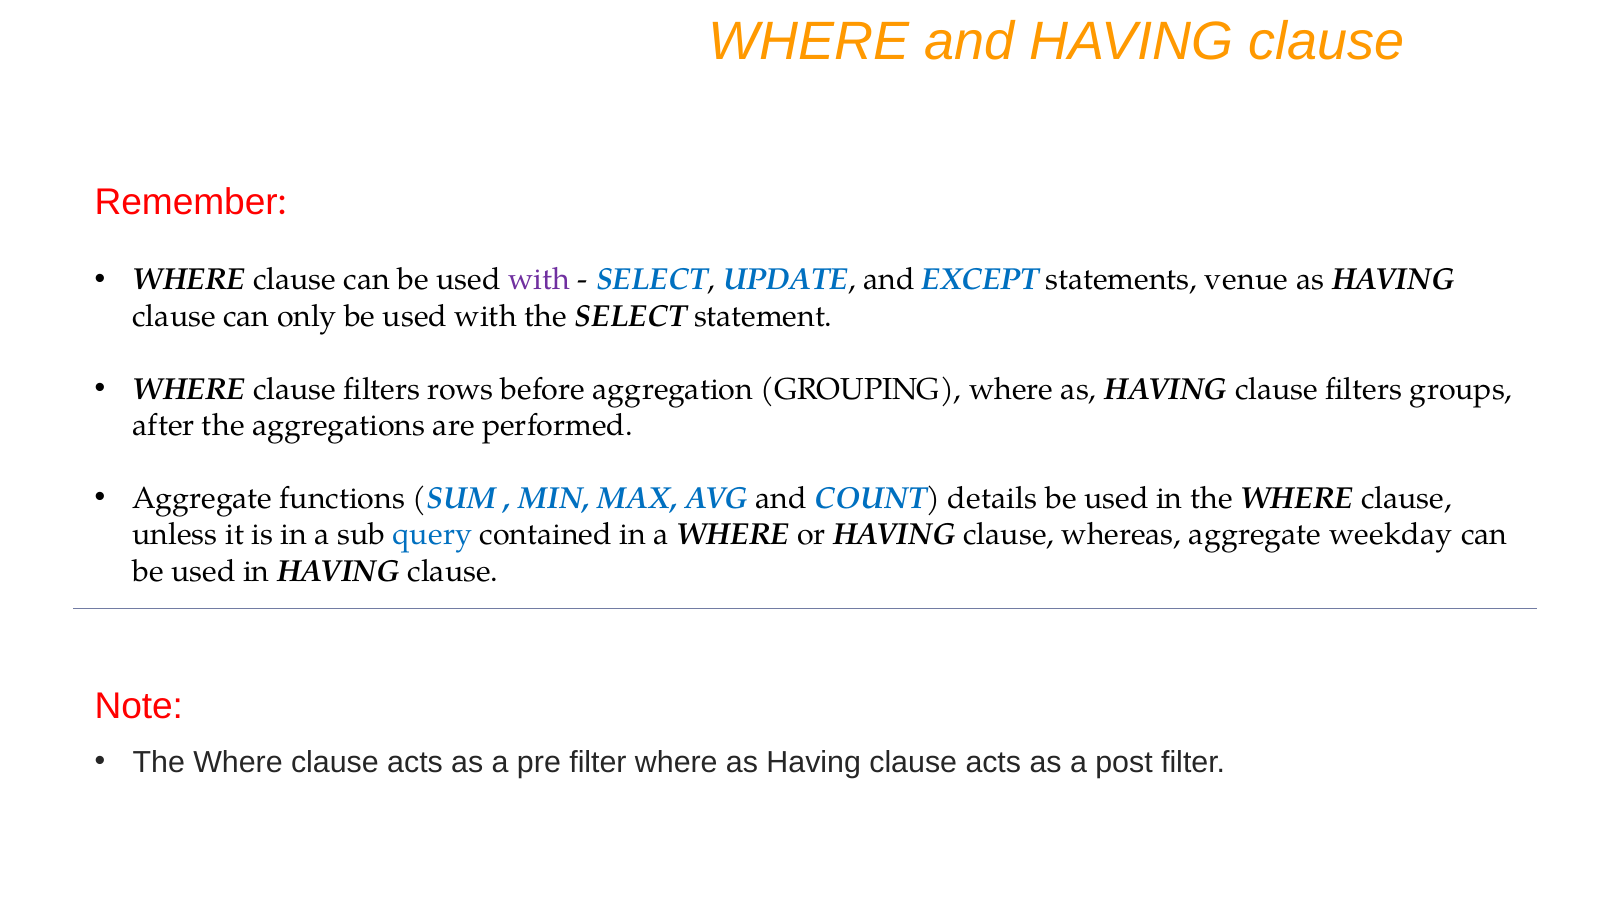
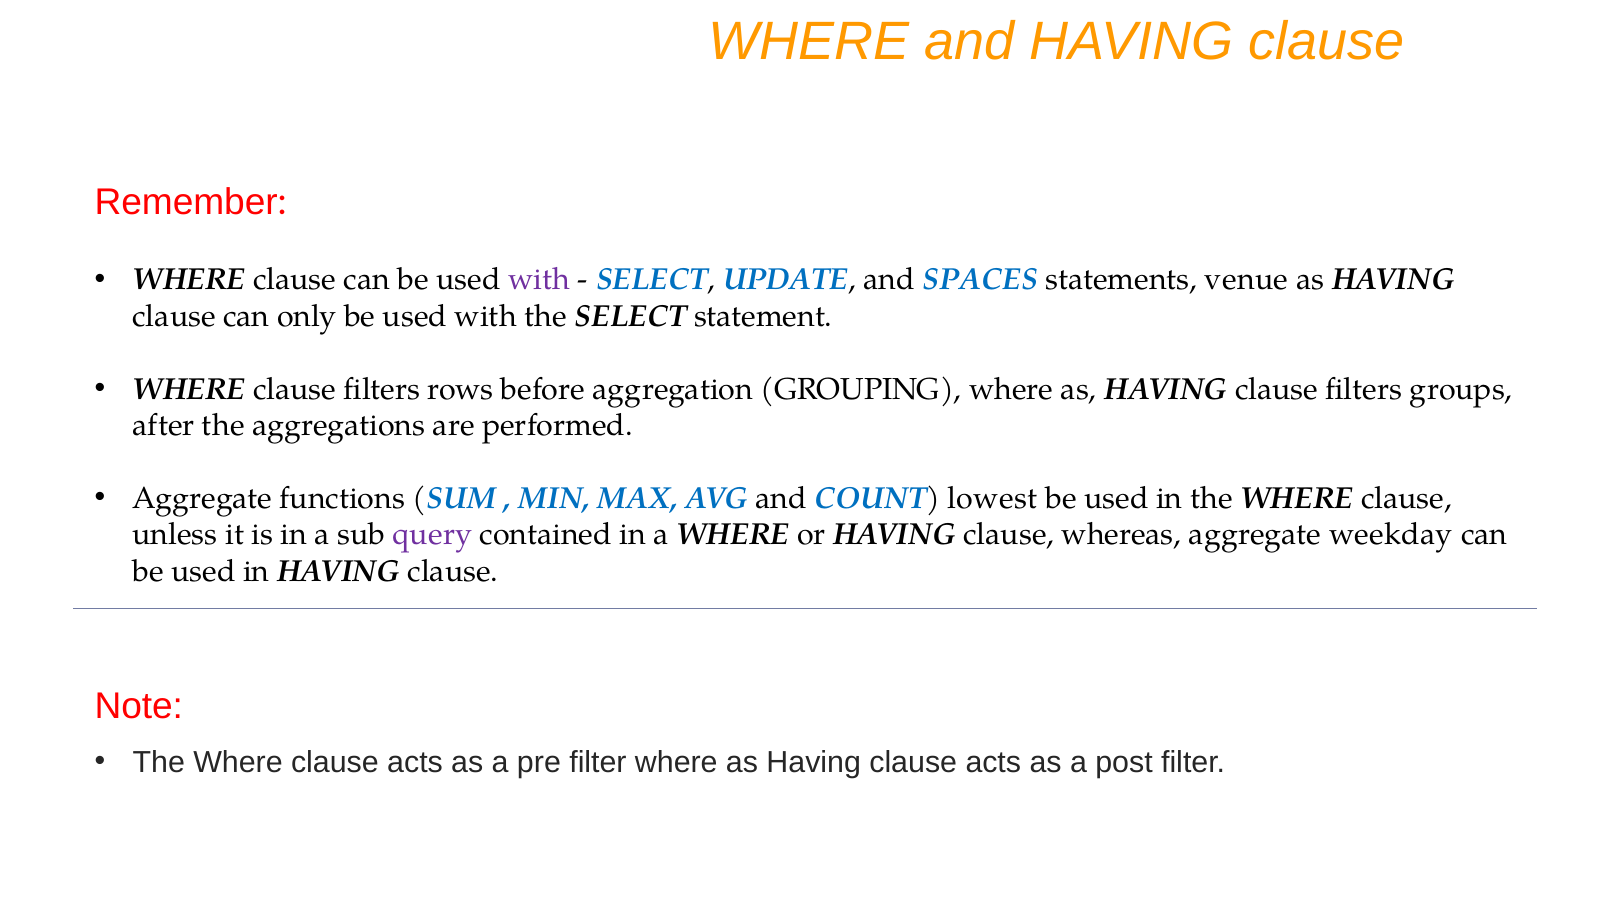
EXCEPT: EXCEPT -> SPACES
details: details -> lowest
query colour: blue -> purple
